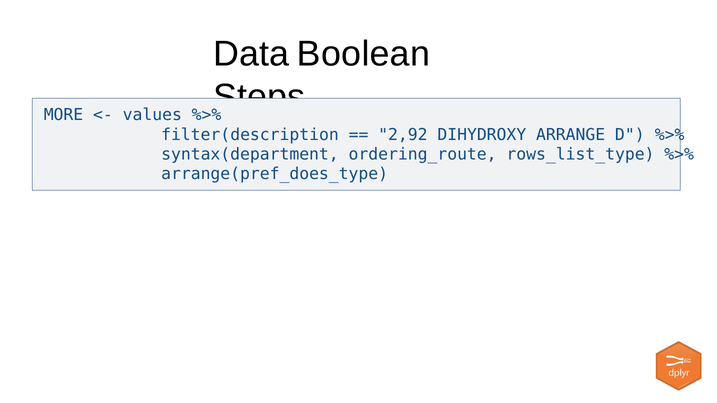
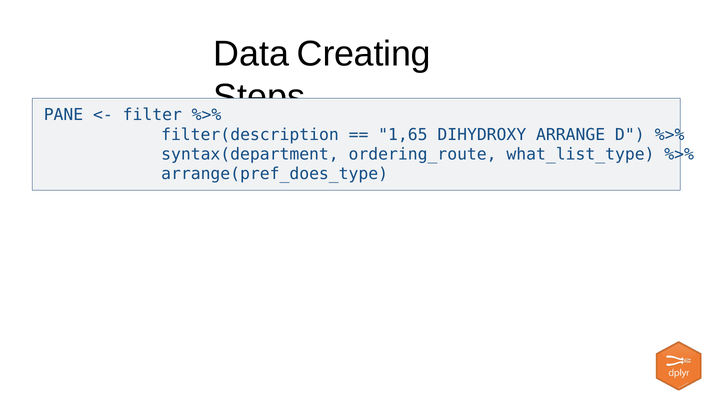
Boolean: Boolean -> Creating
MORE: MORE -> PANE
values: values -> filter
2,92: 2,92 -> 1,65
rows_list_type: rows_list_type -> what_list_type
